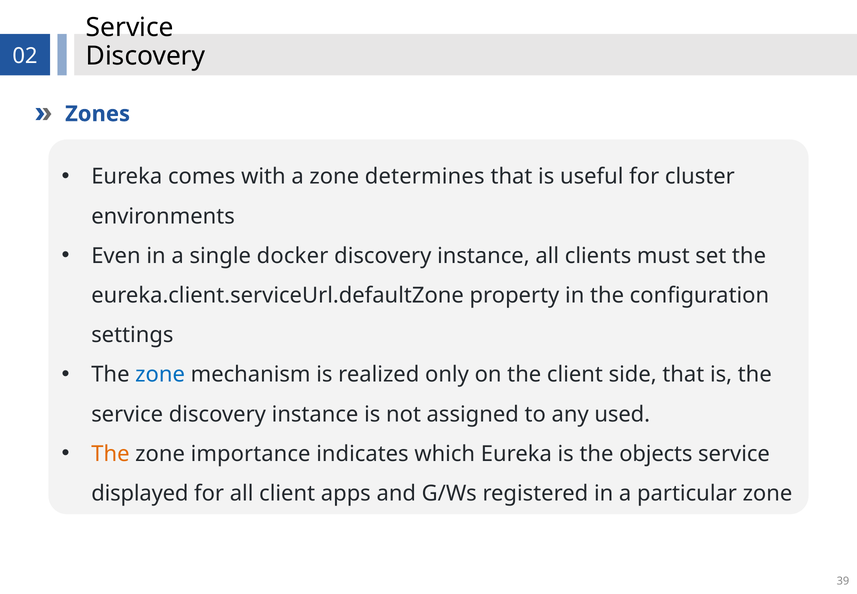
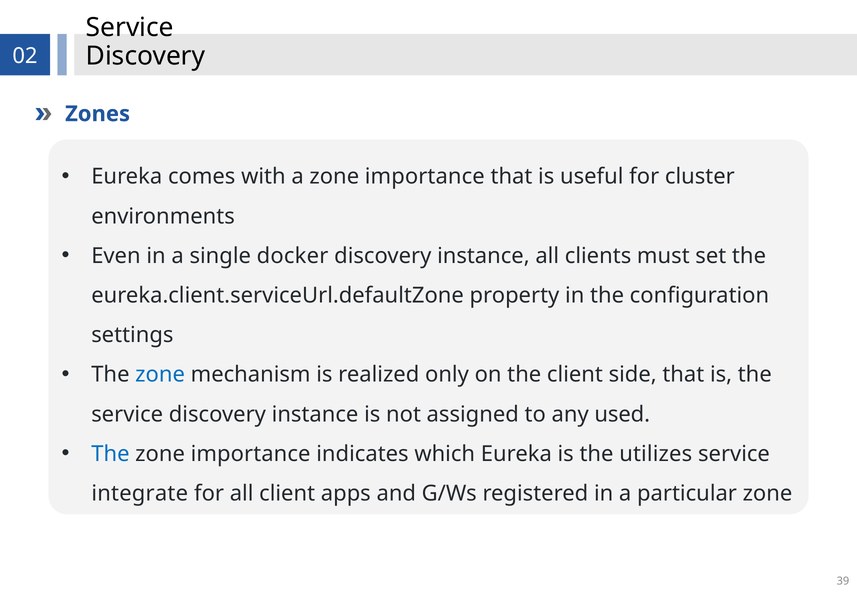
a zone determines: determines -> importance
The at (110, 453) colour: orange -> blue
objects: objects -> utilizes
displayed: displayed -> integrate
